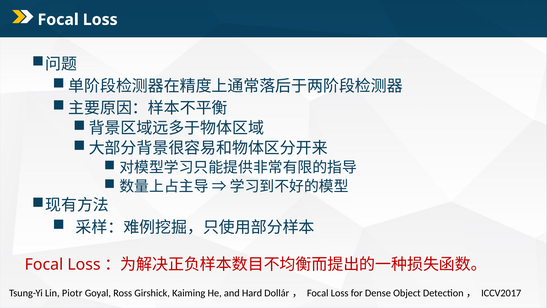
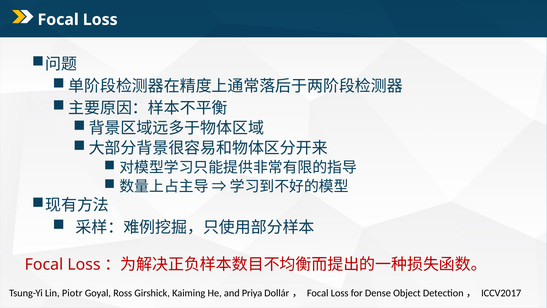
Hard: Hard -> Priya
